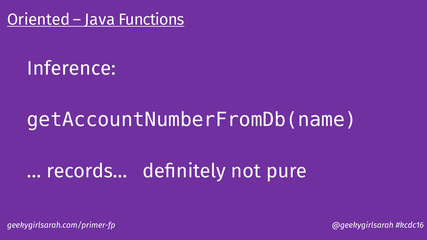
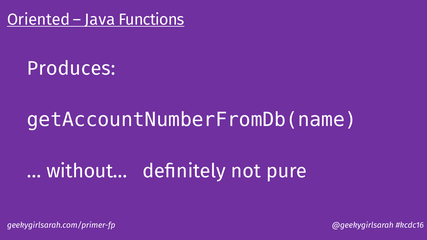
Inference: Inference -> Produces
records…: records… -> without…
